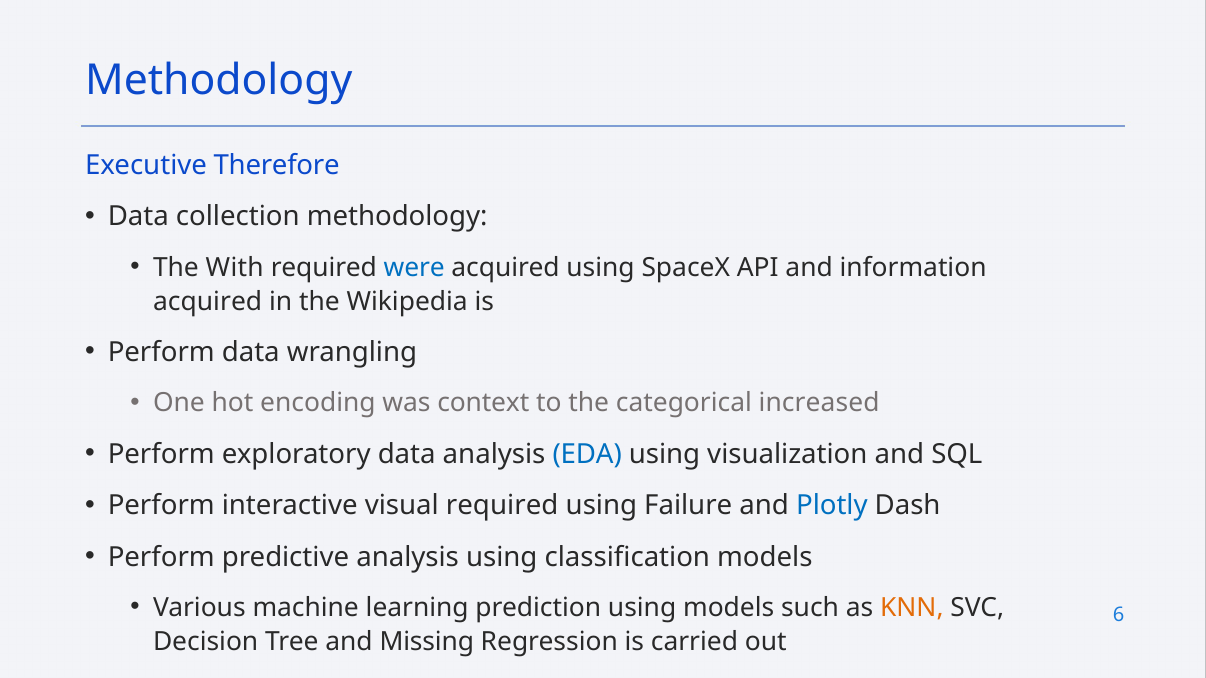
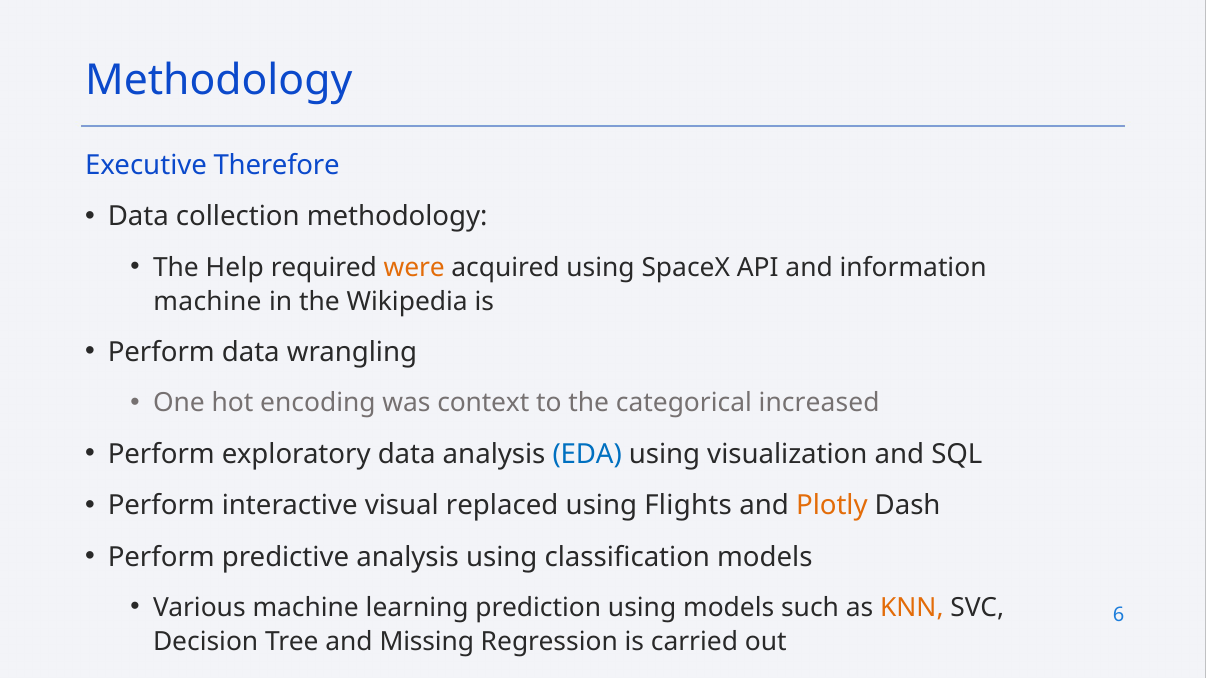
With: With -> Help
were colour: blue -> orange
acquired at (208, 302): acquired -> machine
visual required: required -> replaced
Failure: Failure -> Flights
Plotly colour: blue -> orange
